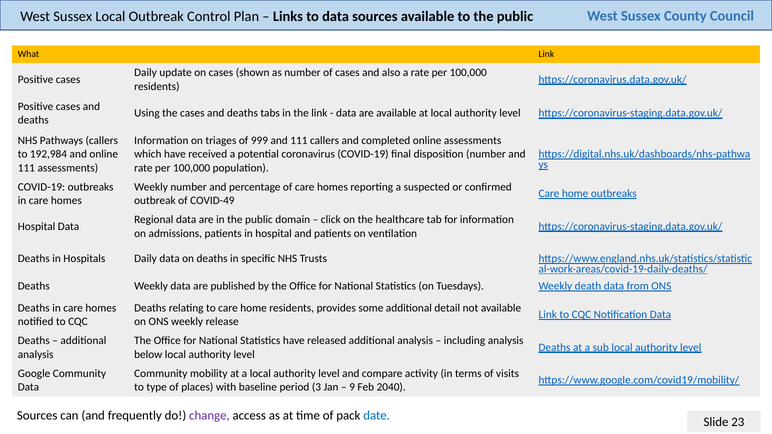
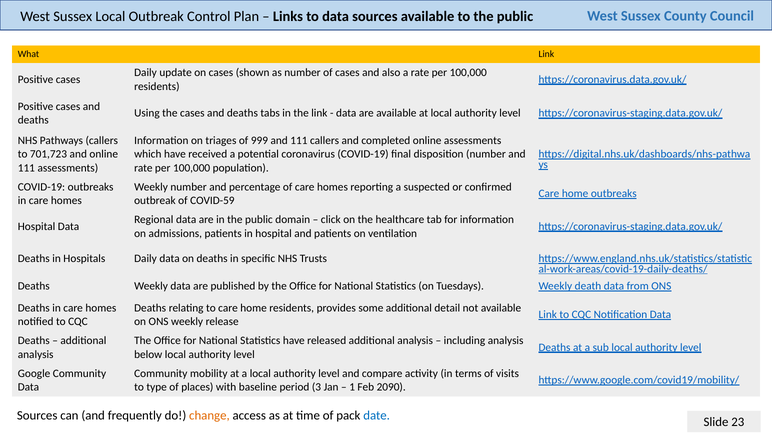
192,984: 192,984 -> 701,723
COVID-49: COVID-49 -> COVID-59
9: 9 -> 1
2040: 2040 -> 2090
change colour: purple -> orange
